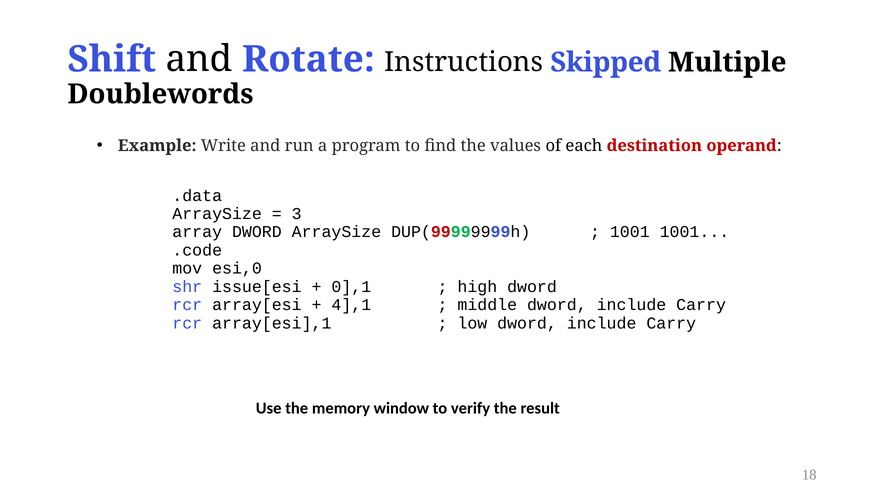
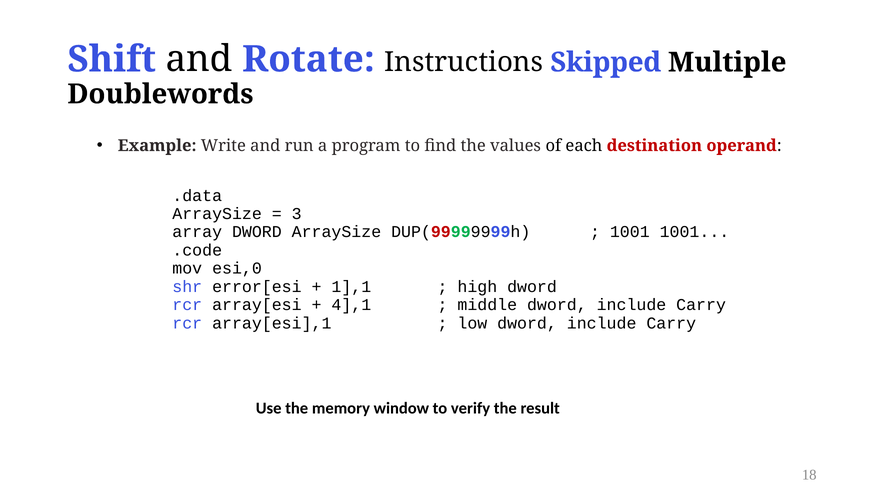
issue[esi: issue[esi -> error[esi
0],1: 0],1 -> 1],1
